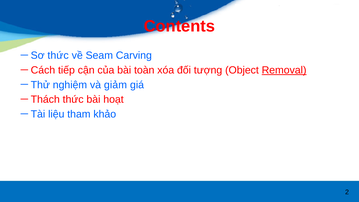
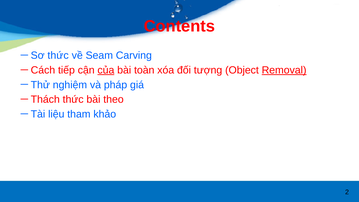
của underline: none -> present
giảm: giảm -> pháp
hoạt: hoạt -> theo
